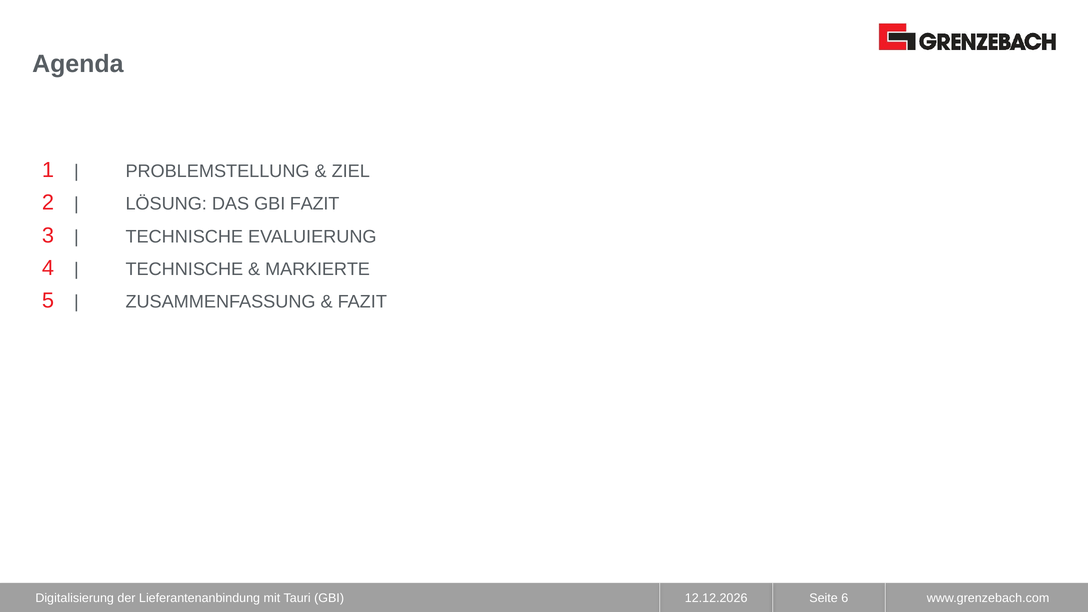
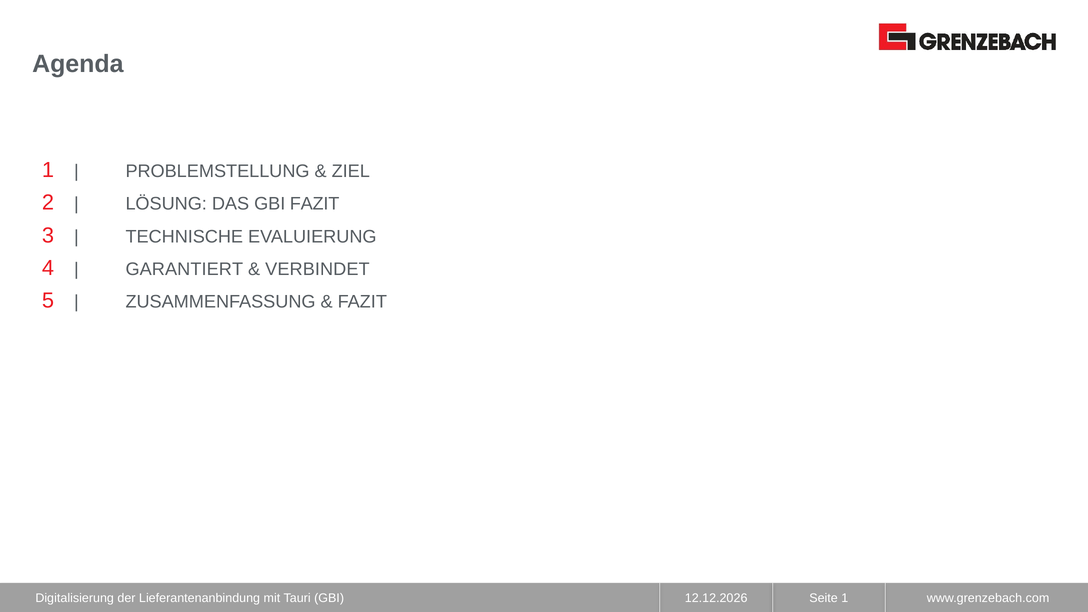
TECHNISCHE at (184, 269): TECHNISCHE -> GARANTIERT
MARKIERTE: MARKIERTE -> VERBINDET
Seite 6: 6 -> 1
